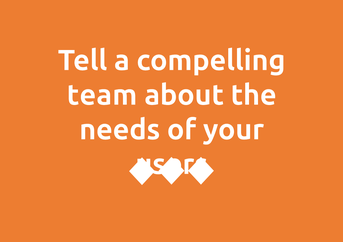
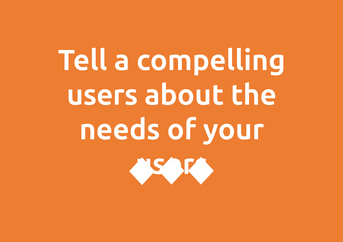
team at (102, 95): team -> users
